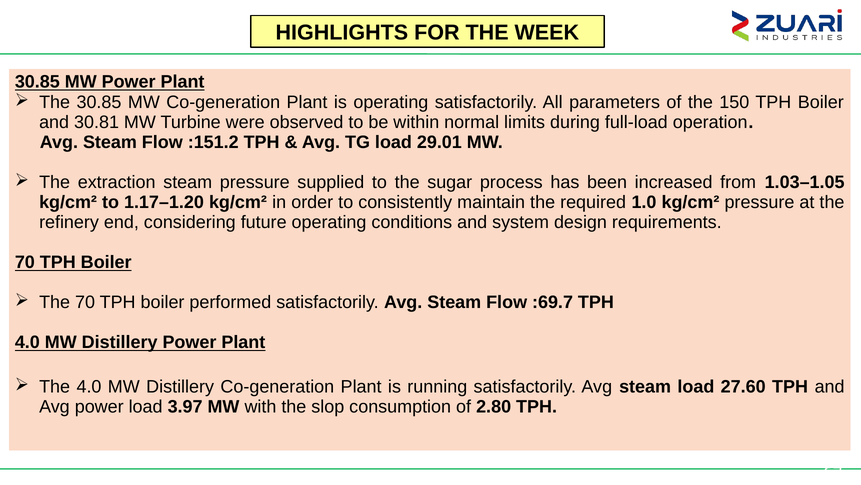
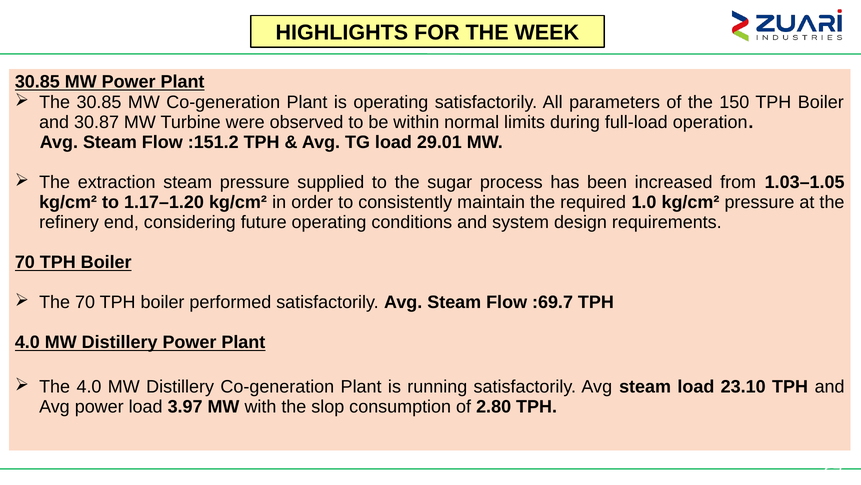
30.81: 30.81 -> 30.87
27.60: 27.60 -> 23.10
